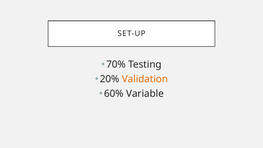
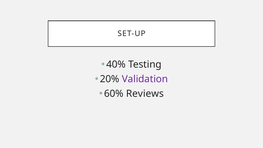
70%: 70% -> 40%
Validation colour: orange -> purple
Variable: Variable -> Reviews
